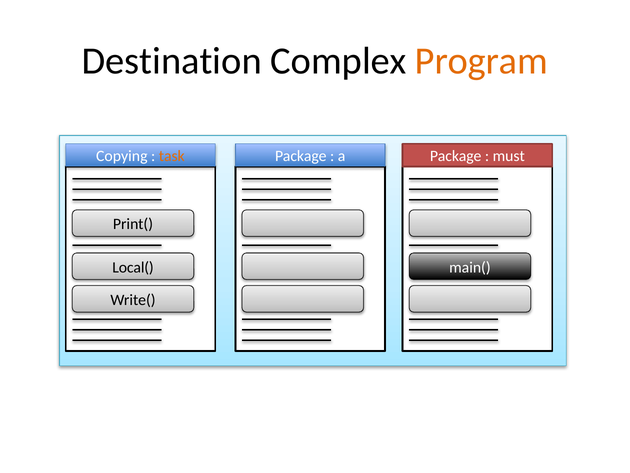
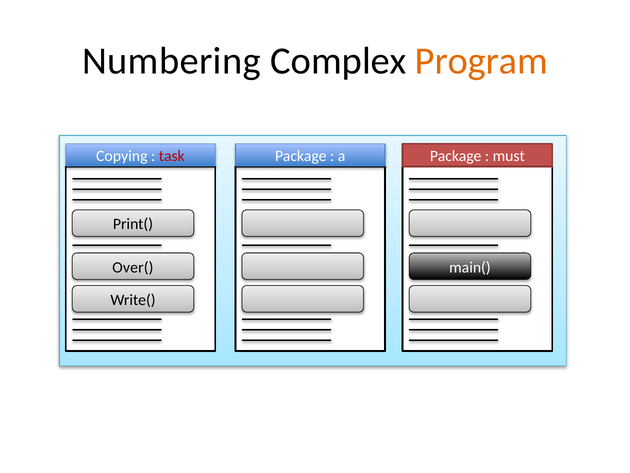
Destination: Destination -> Numbering
task colour: orange -> red
Local(: Local( -> Over(
